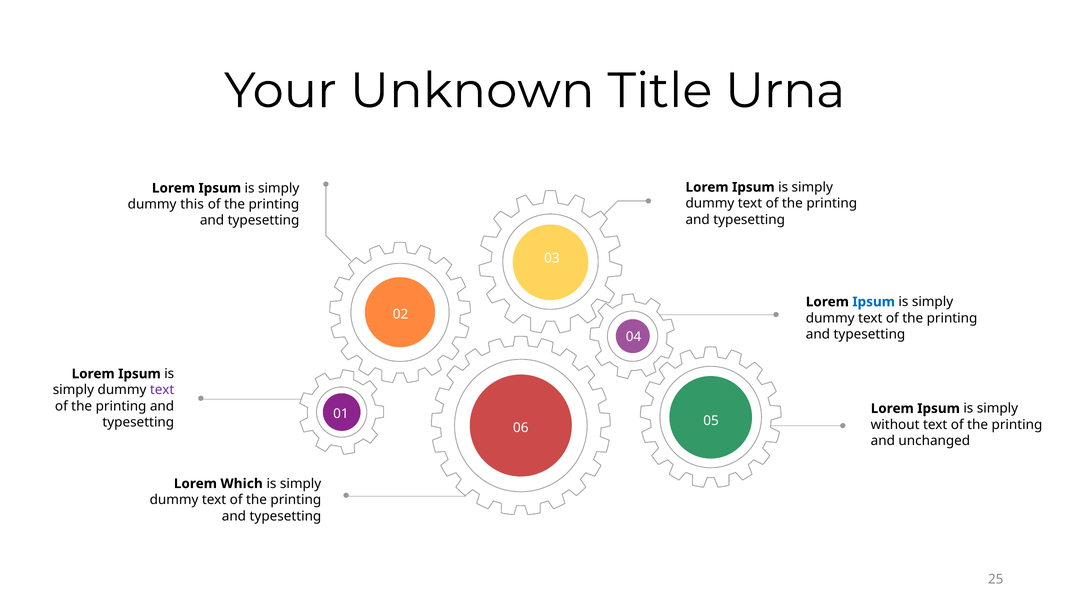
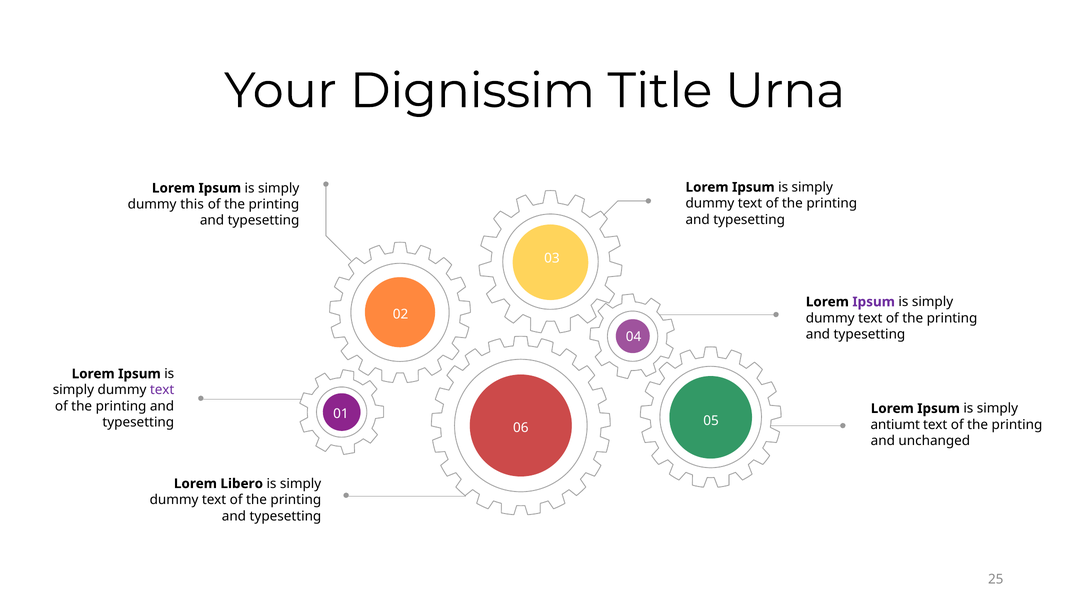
Unknown: Unknown -> Dignissim
Ipsum at (874, 302) colour: blue -> purple
without: without -> antiumt
Which: Which -> Libero
